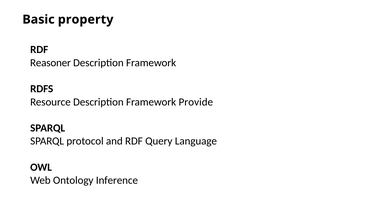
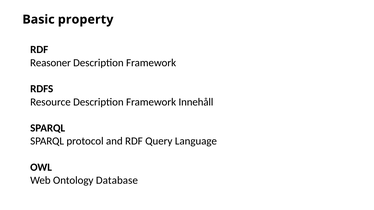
Provide: Provide -> Innehåll
Inference: Inference -> Database
